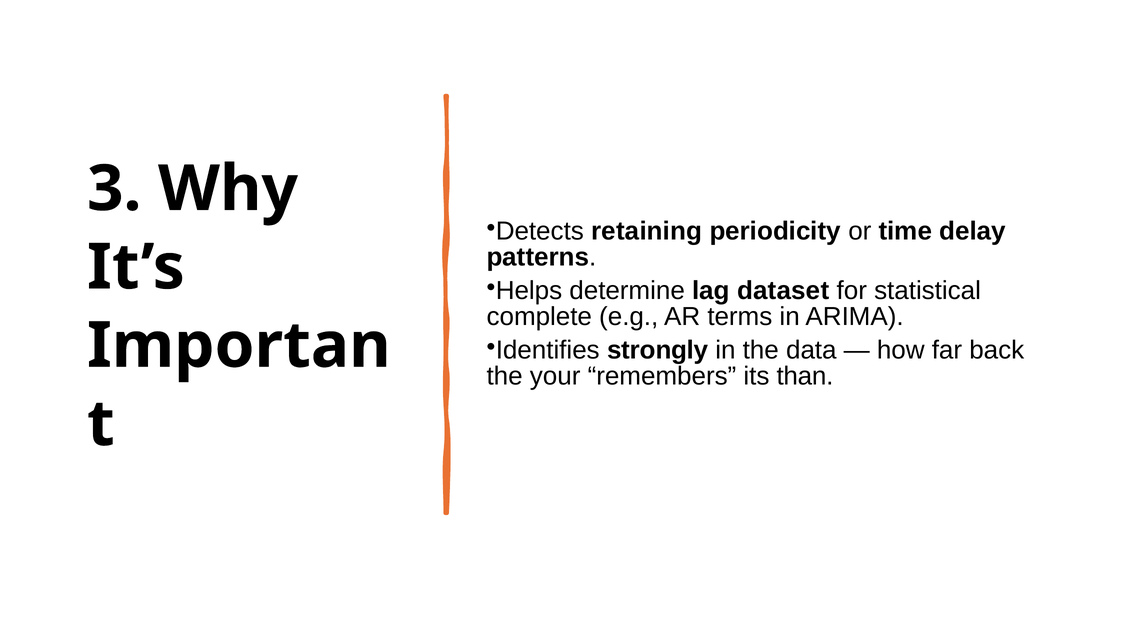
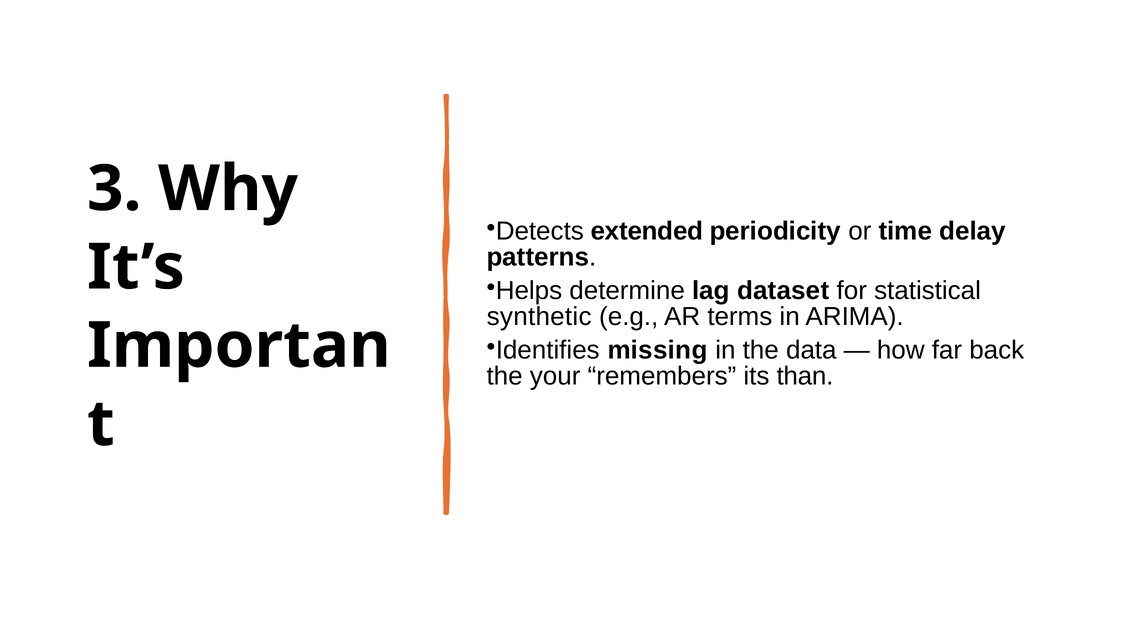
retaining: retaining -> extended
complete: complete -> synthetic
strongly: strongly -> missing
